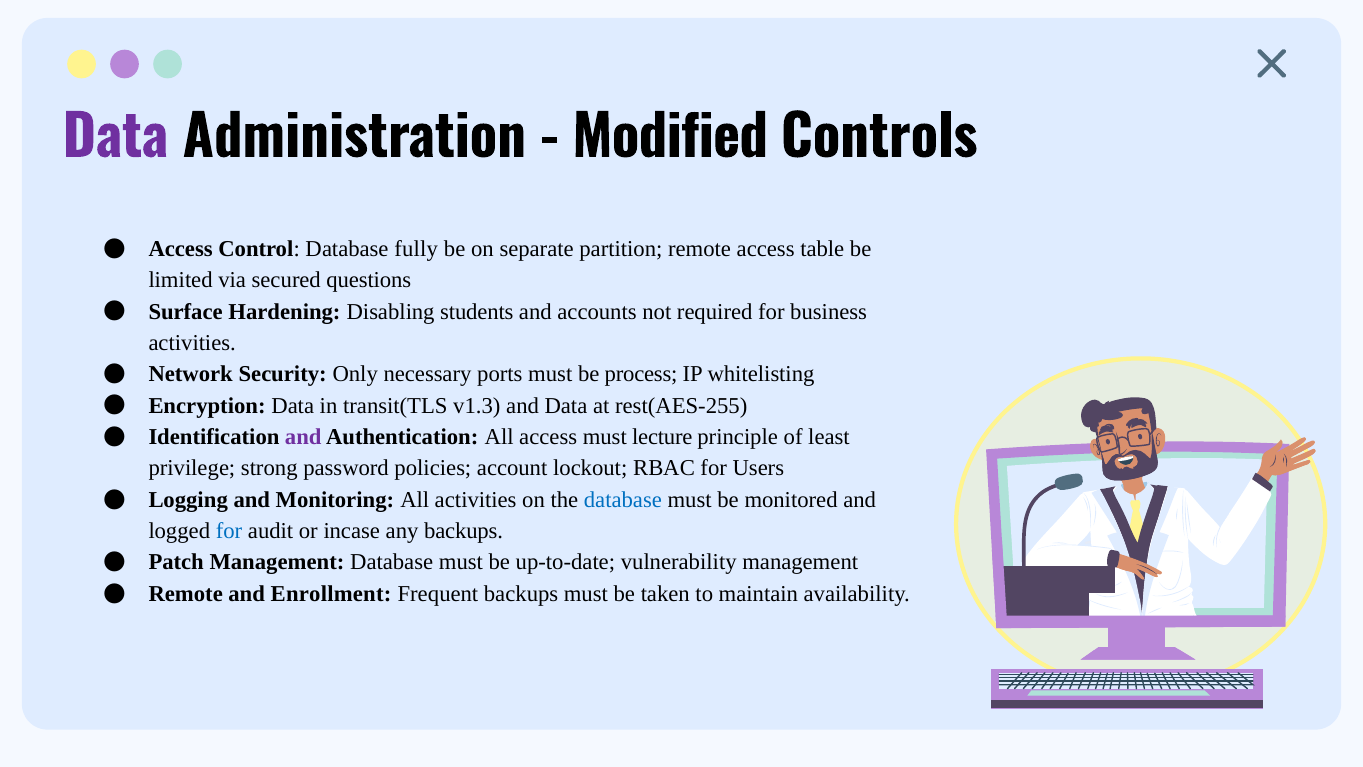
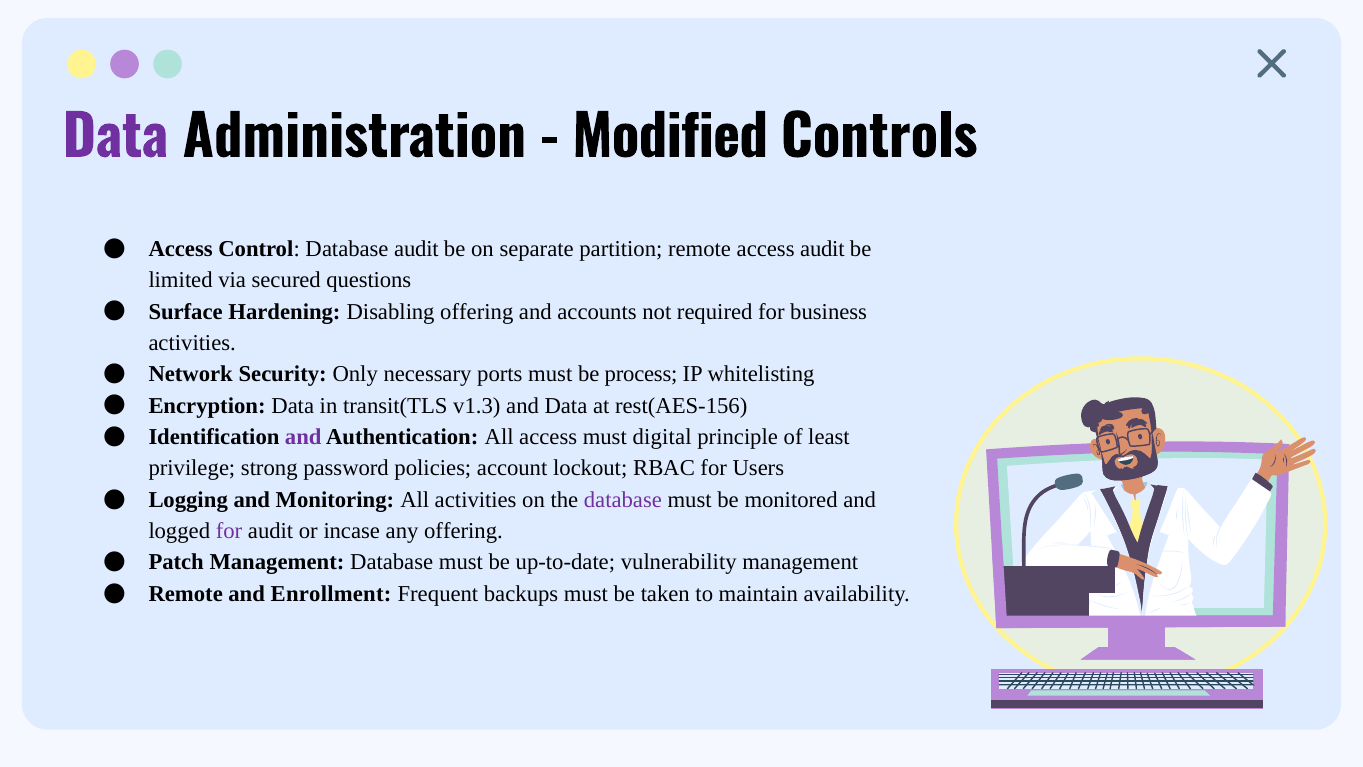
Database fully: fully -> audit
access table: table -> audit
Disabling students: students -> offering
rest(AES-255: rest(AES-255 -> rest(AES-156
lecture: lecture -> digital
database at (623, 500) colour: blue -> purple
for at (229, 531) colour: blue -> purple
any backups: backups -> offering
